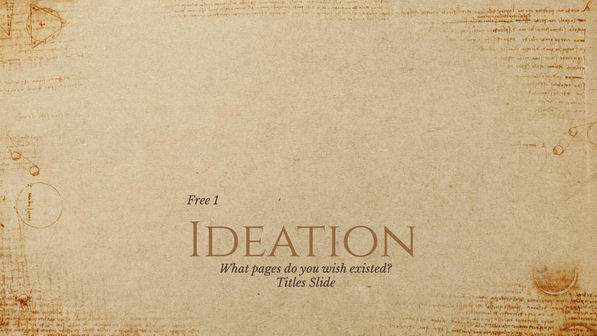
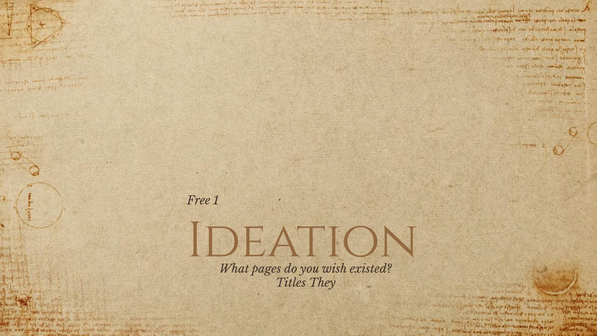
Slide: Slide -> They
